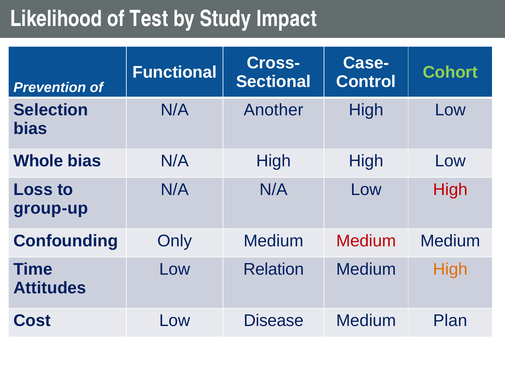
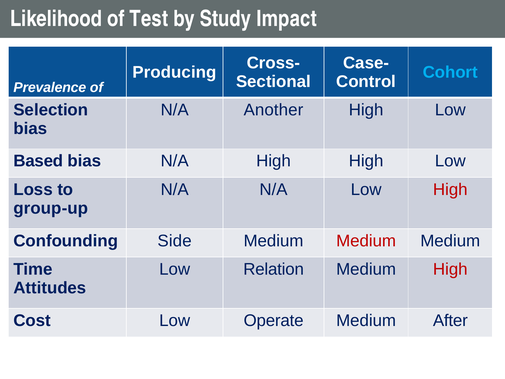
Functional: Functional -> Producing
Cohort colour: light green -> light blue
Prevention: Prevention -> Prevalence
Whole: Whole -> Based
Only: Only -> Side
High at (450, 269) colour: orange -> red
Disease: Disease -> Operate
Plan: Plan -> After
